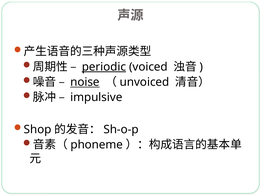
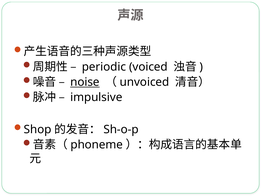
periodic underline: present -> none
